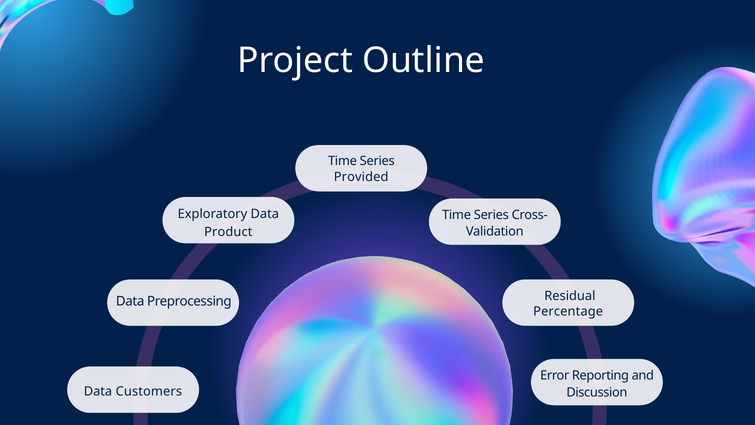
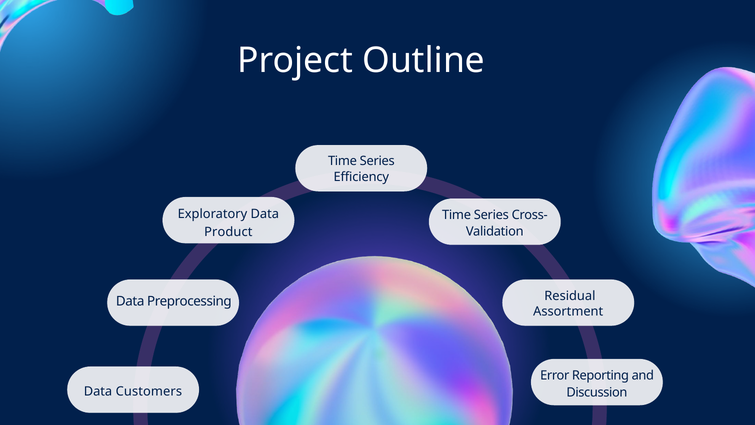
Provided: Provided -> Efficiency
Percentage: Percentage -> Assortment
